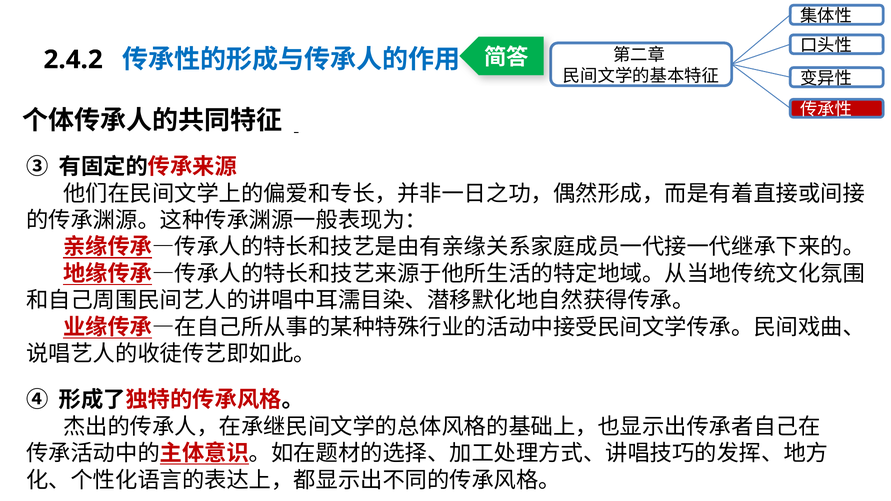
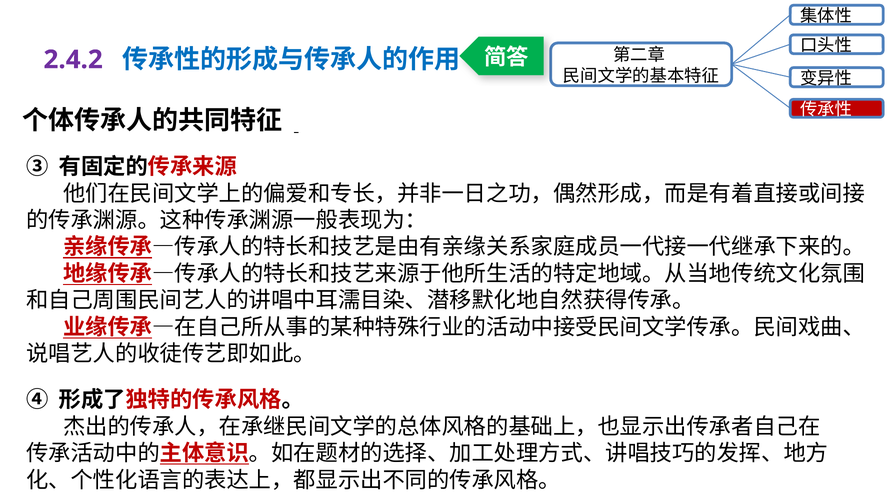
2.4.2 colour: black -> purple
